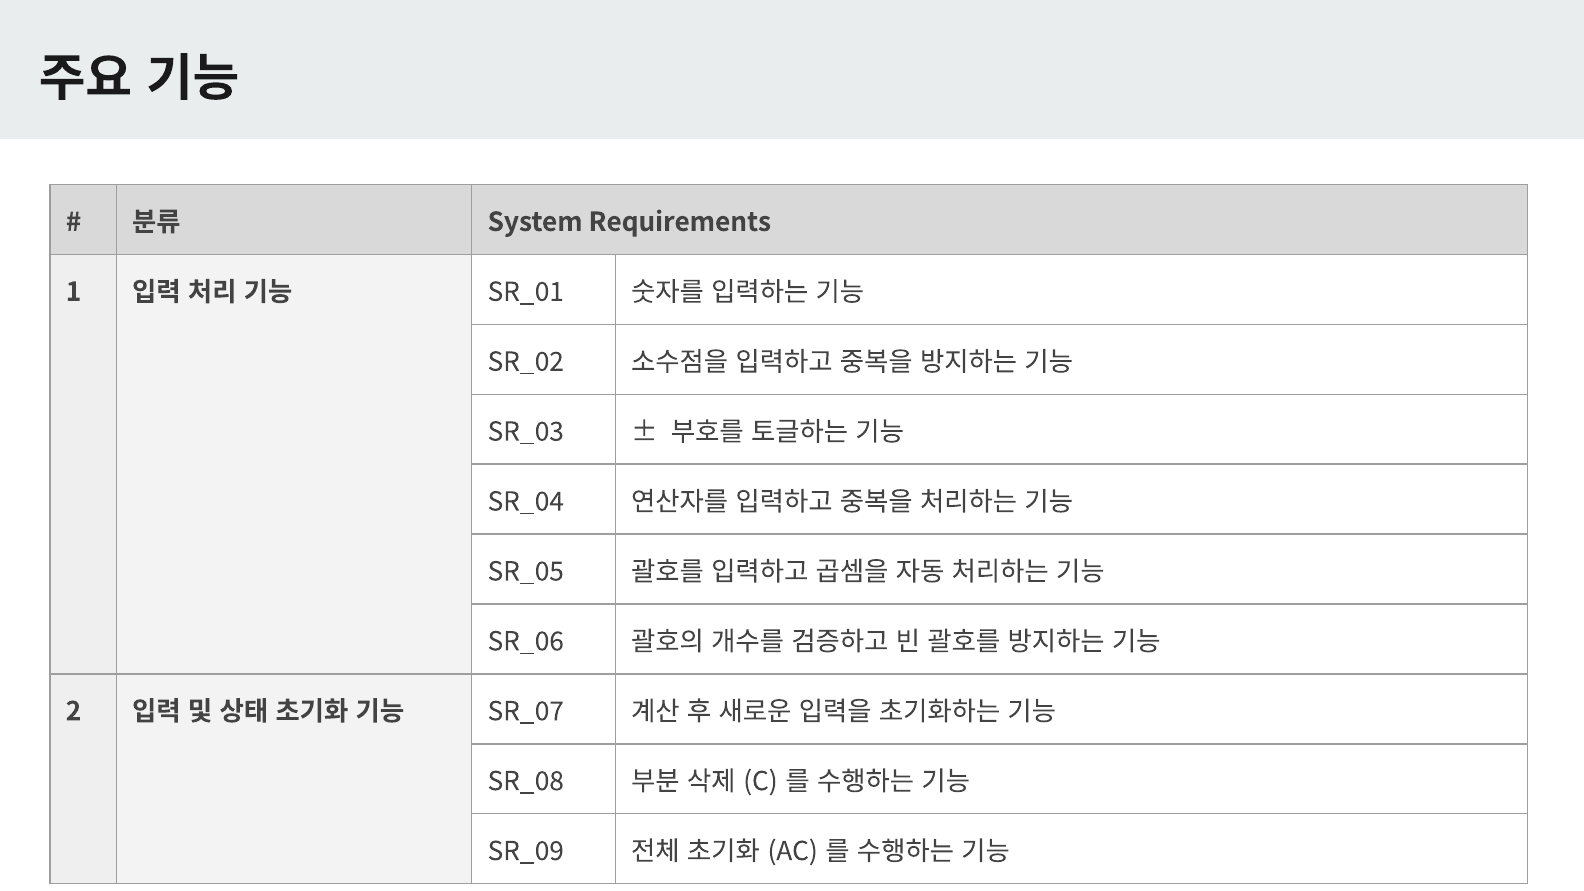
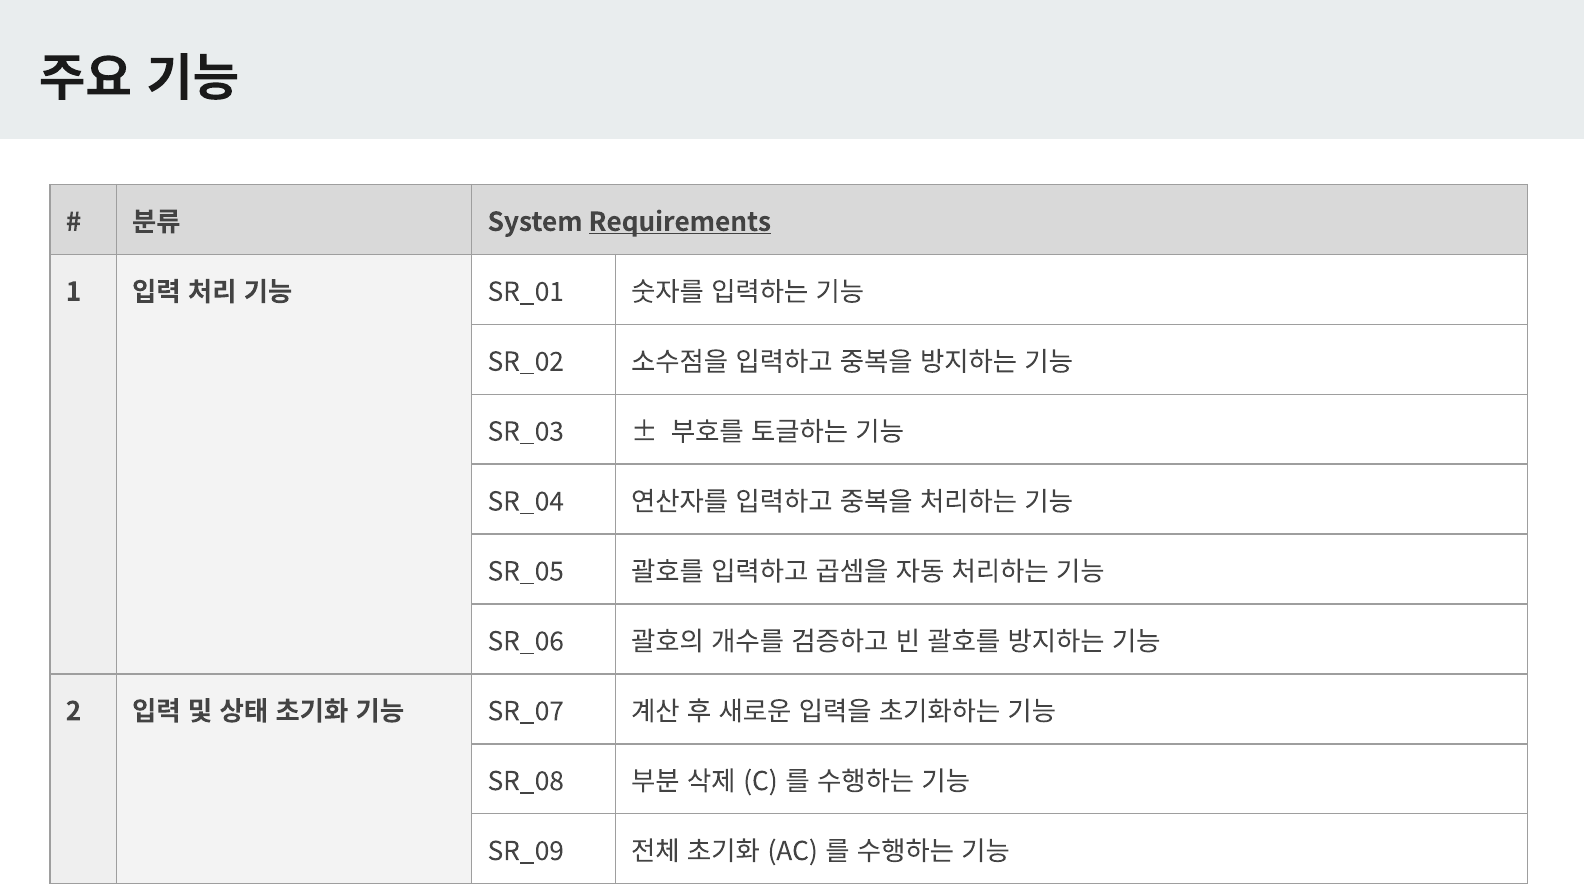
Requirements underline: none -> present
